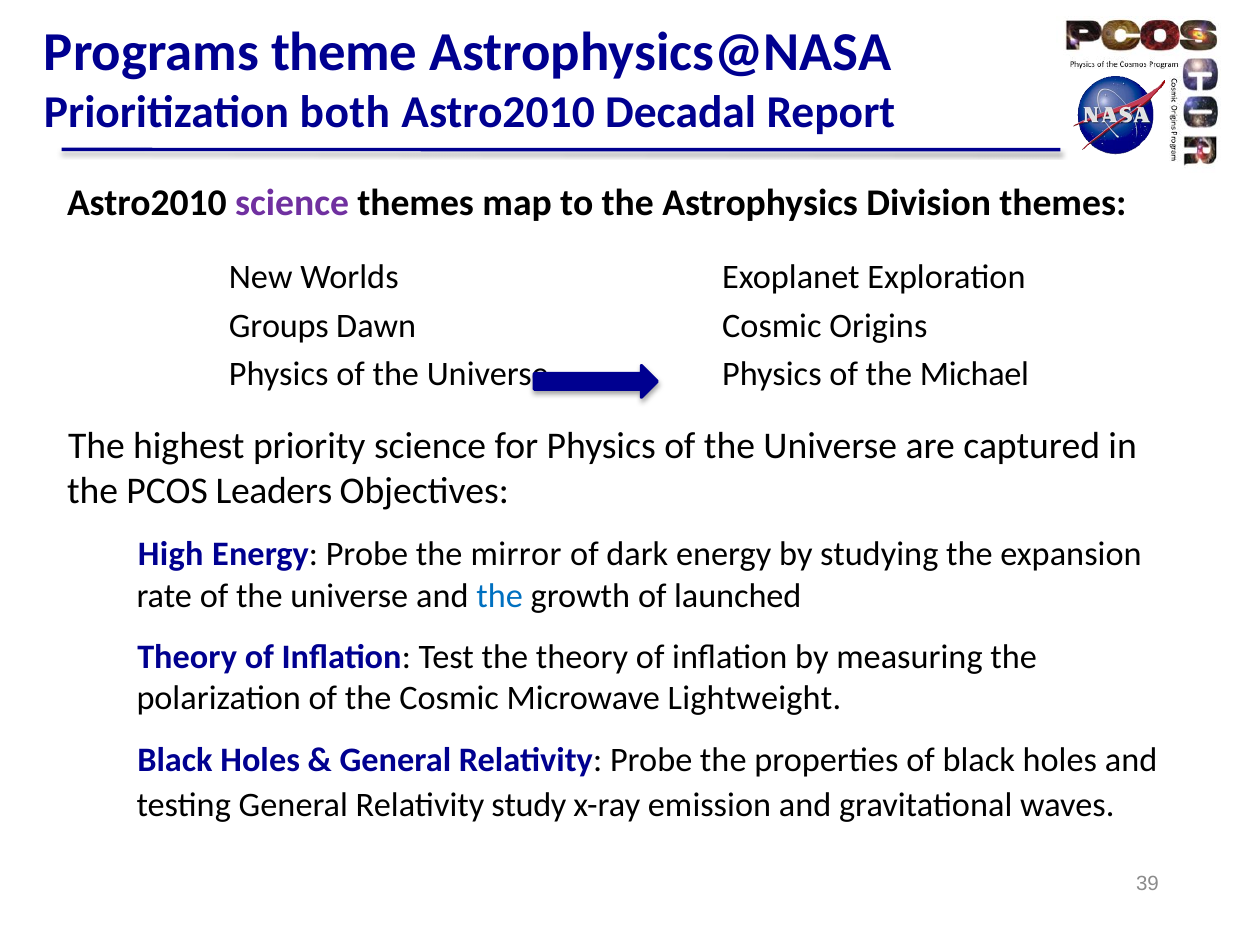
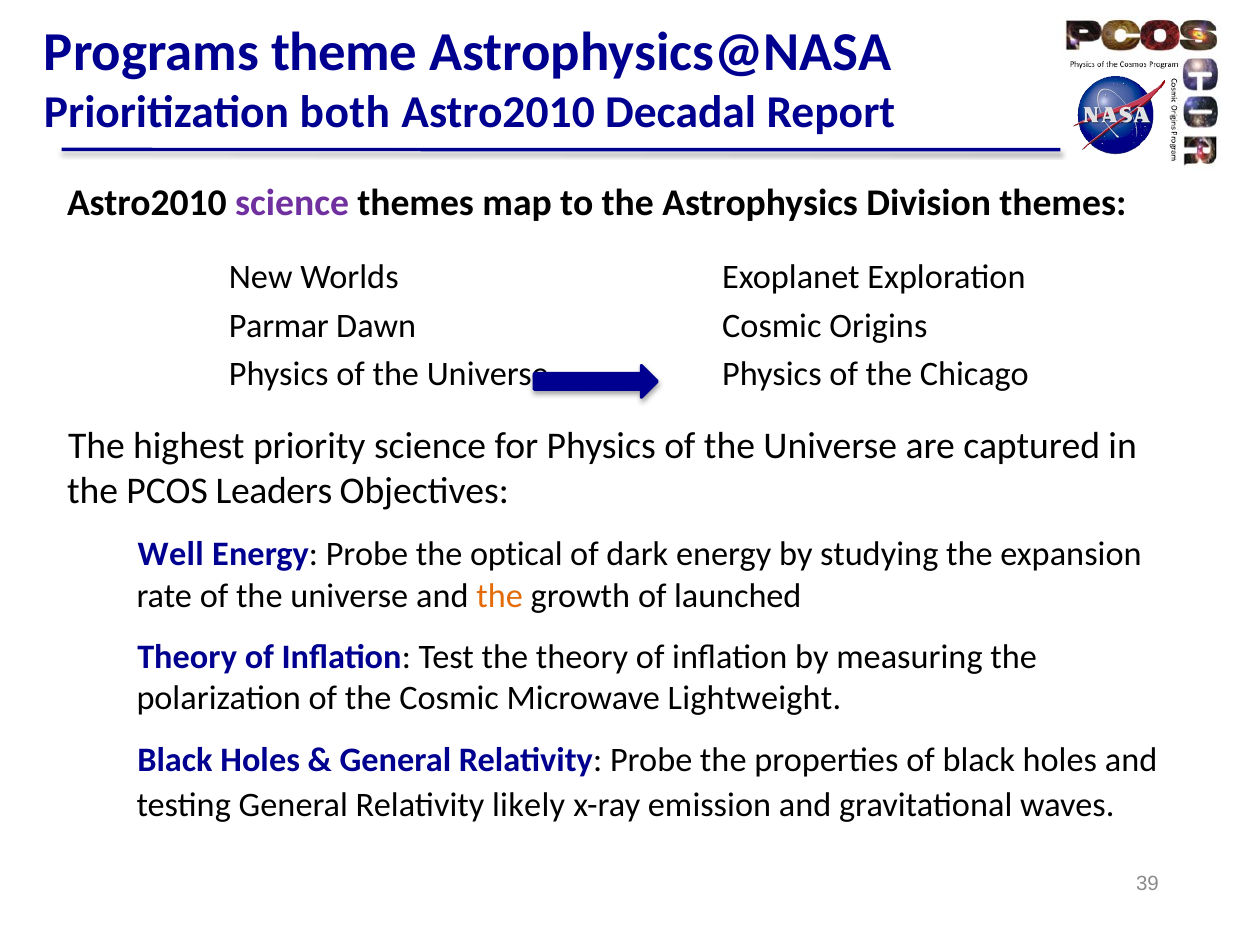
Groups: Groups -> Parmar
Michael: Michael -> Chicago
High: High -> Well
mirror: mirror -> optical
the at (500, 596) colour: blue -> orange
study: study -> likely
